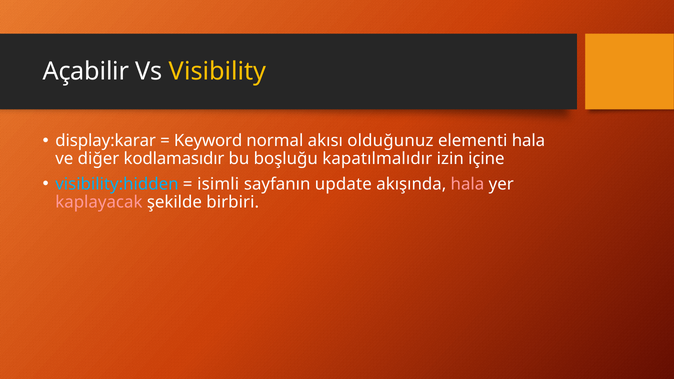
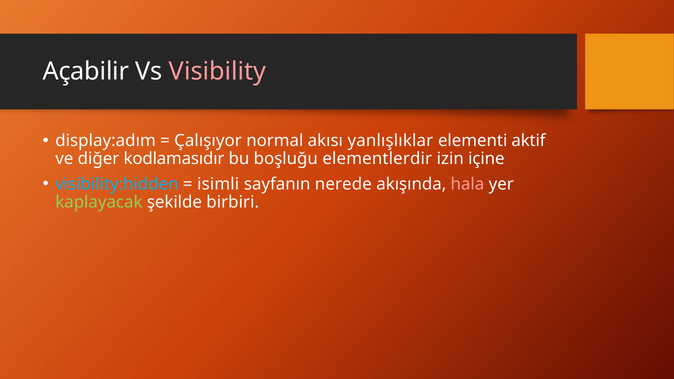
Visibility colour: yellow -> pink
display:karar: display:karar -> display:adım
Keyword: Keyword -> Çalışıyor
olduğunuz: olduğunuz -> yanlışlıklar
elementi hala: hala -> aktif
kapatılmalıdır: kapatılmalıdır -> elementlerdir
update: update -> nerede
kaplayacak colour: pink -> light green
